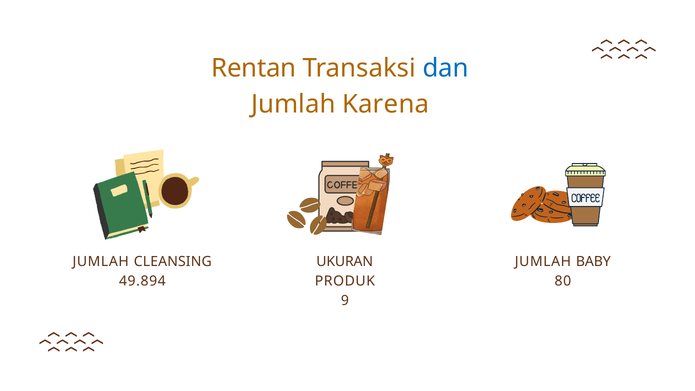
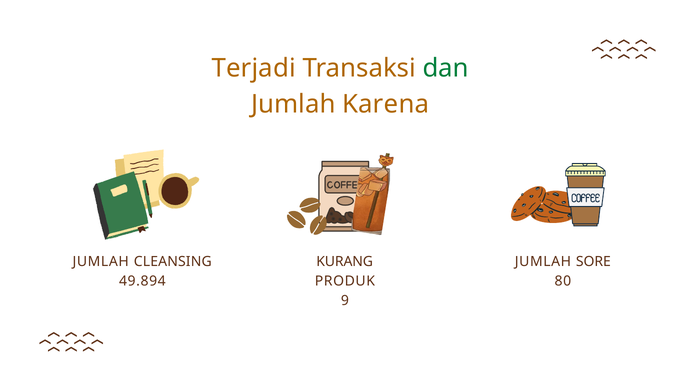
Rentan: Rentan -> Terjadi
dan colour: blue -> green
UKURAN: UKURAN -> KURANG
BABY: BABY -> SORE
